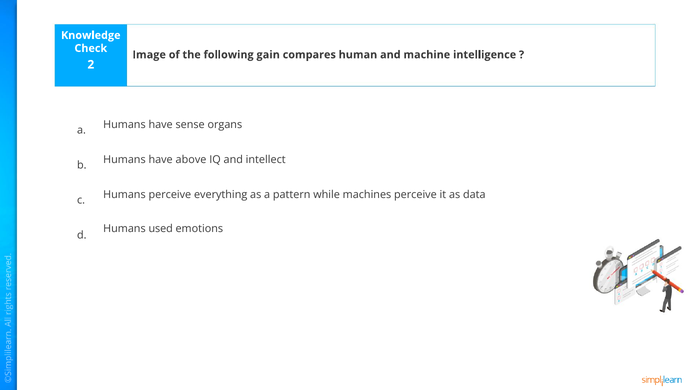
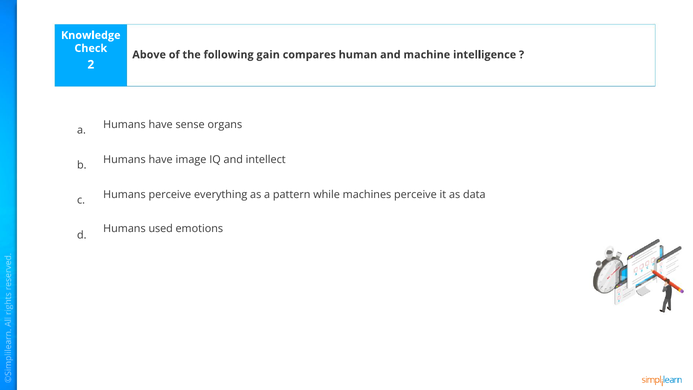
Image: Image -> Above
above: above -> image
